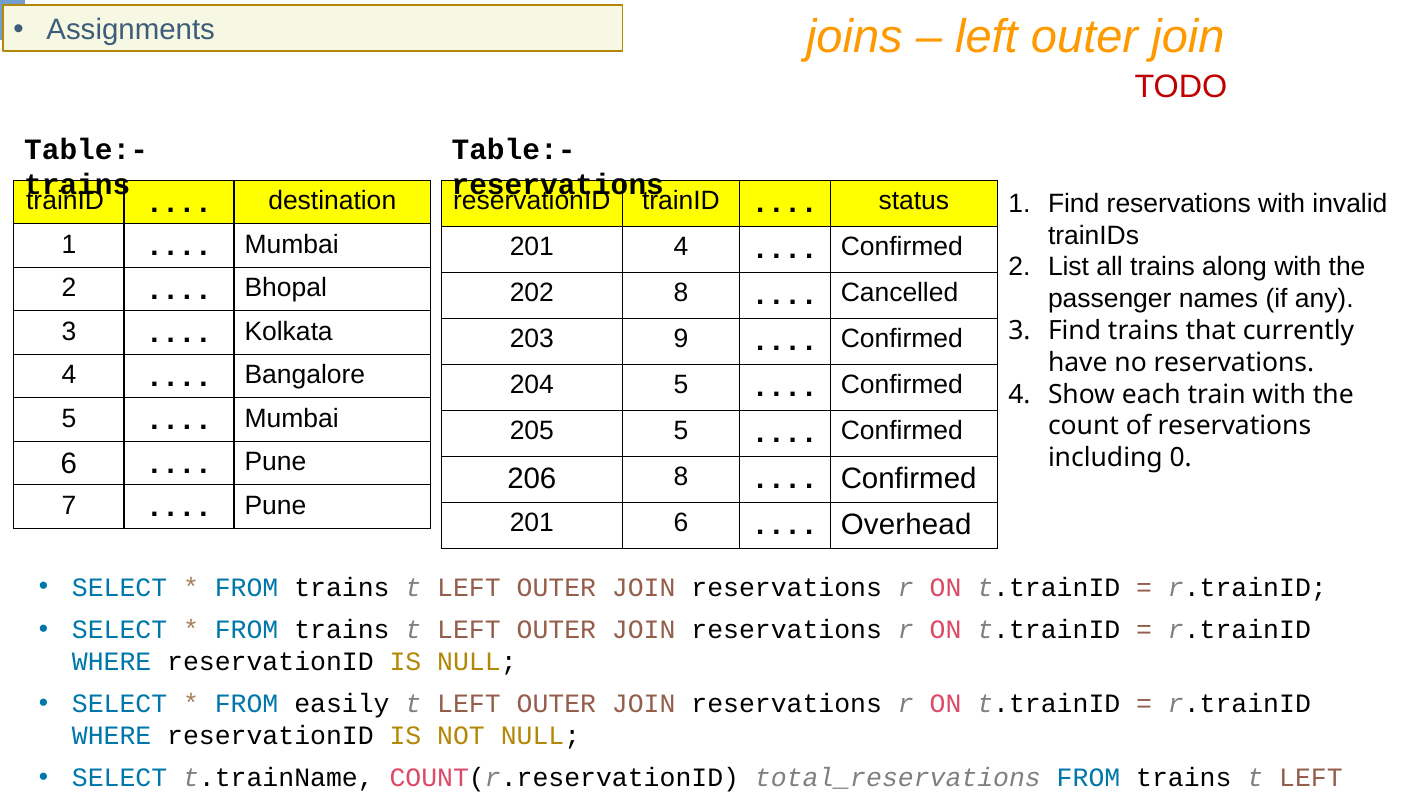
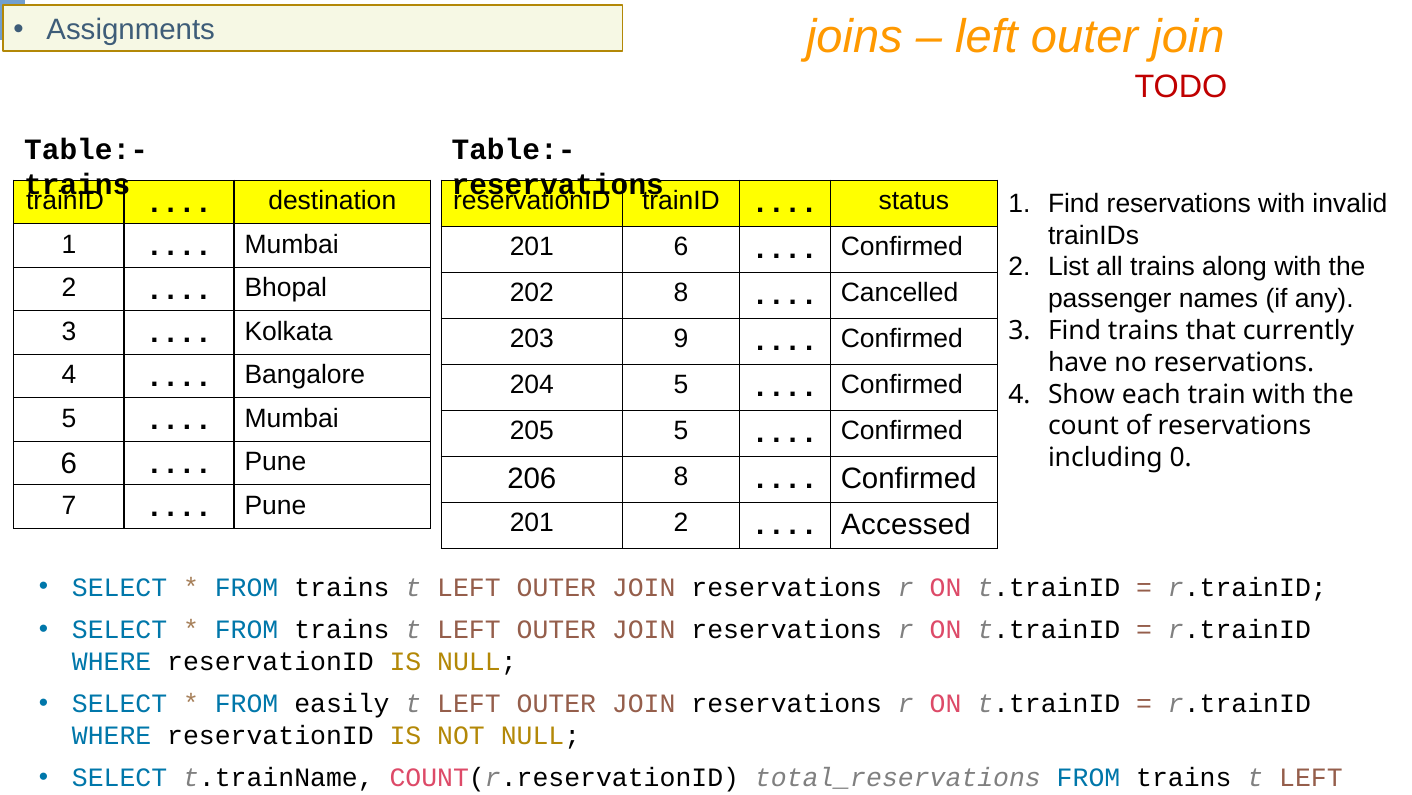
201 4: 4 -> 6
201 6: 6 -> 2
Overhead: Overhead -> Accessed
